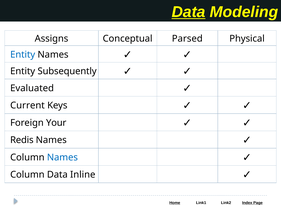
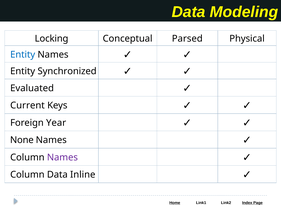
Data at (189, 12) underline: present -> none
Assigns: Assigns -> Locking
Subsequently: Subsequently -> Synchronized
Your: Your -> Year
Redis: Redis -> None
Names at (62, 157) colour: blue -> purple
